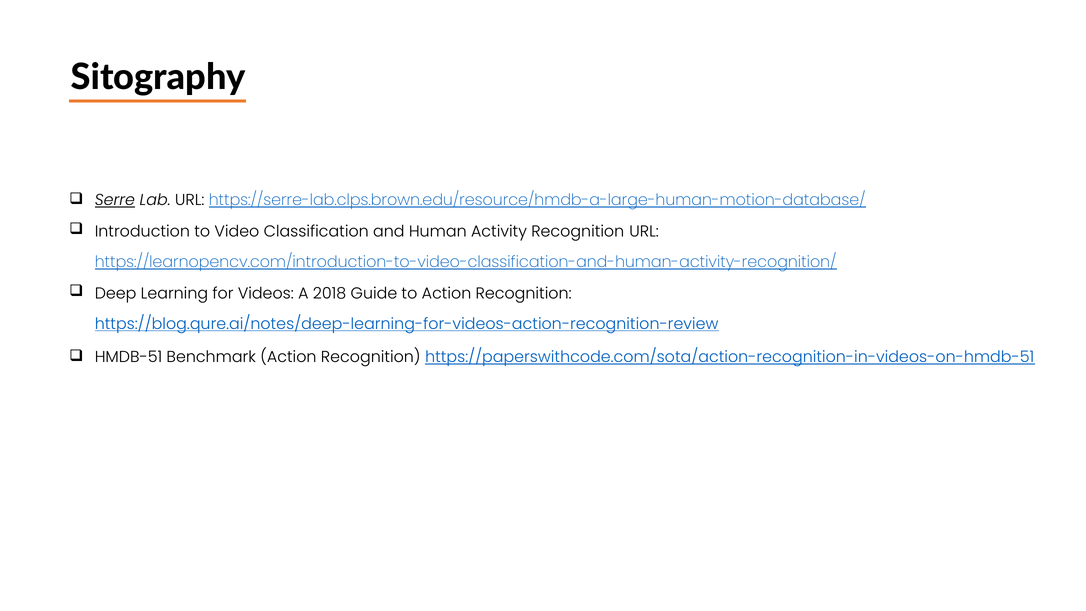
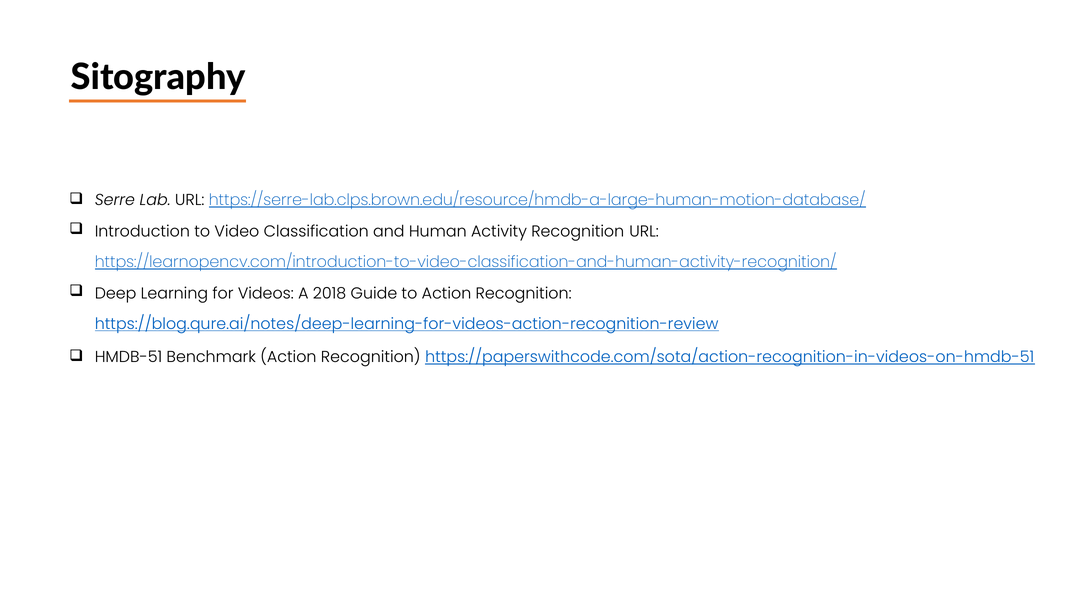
Serre underline: present -> none
